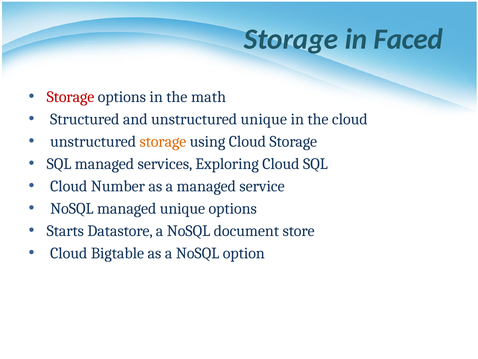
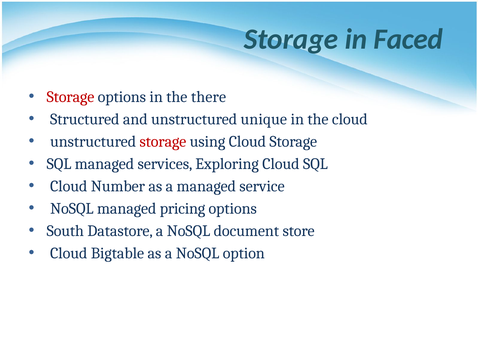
math: math -> there
storage at (163, 141) colour: orange -> red
managed unique: unique -> pricing
Starts: Starts -> South
